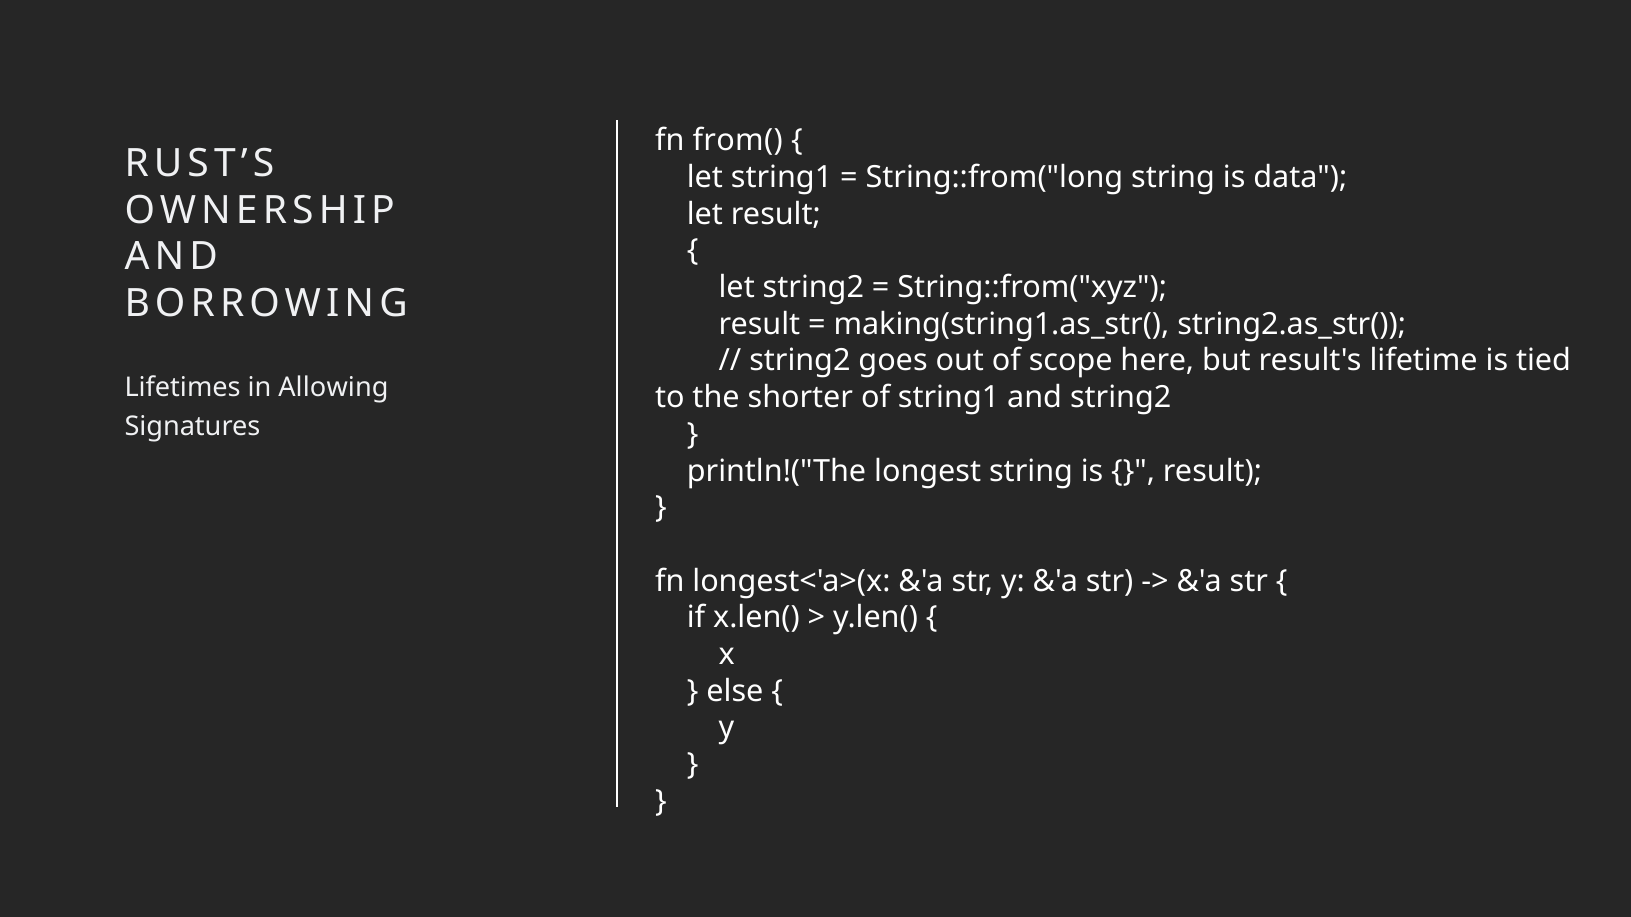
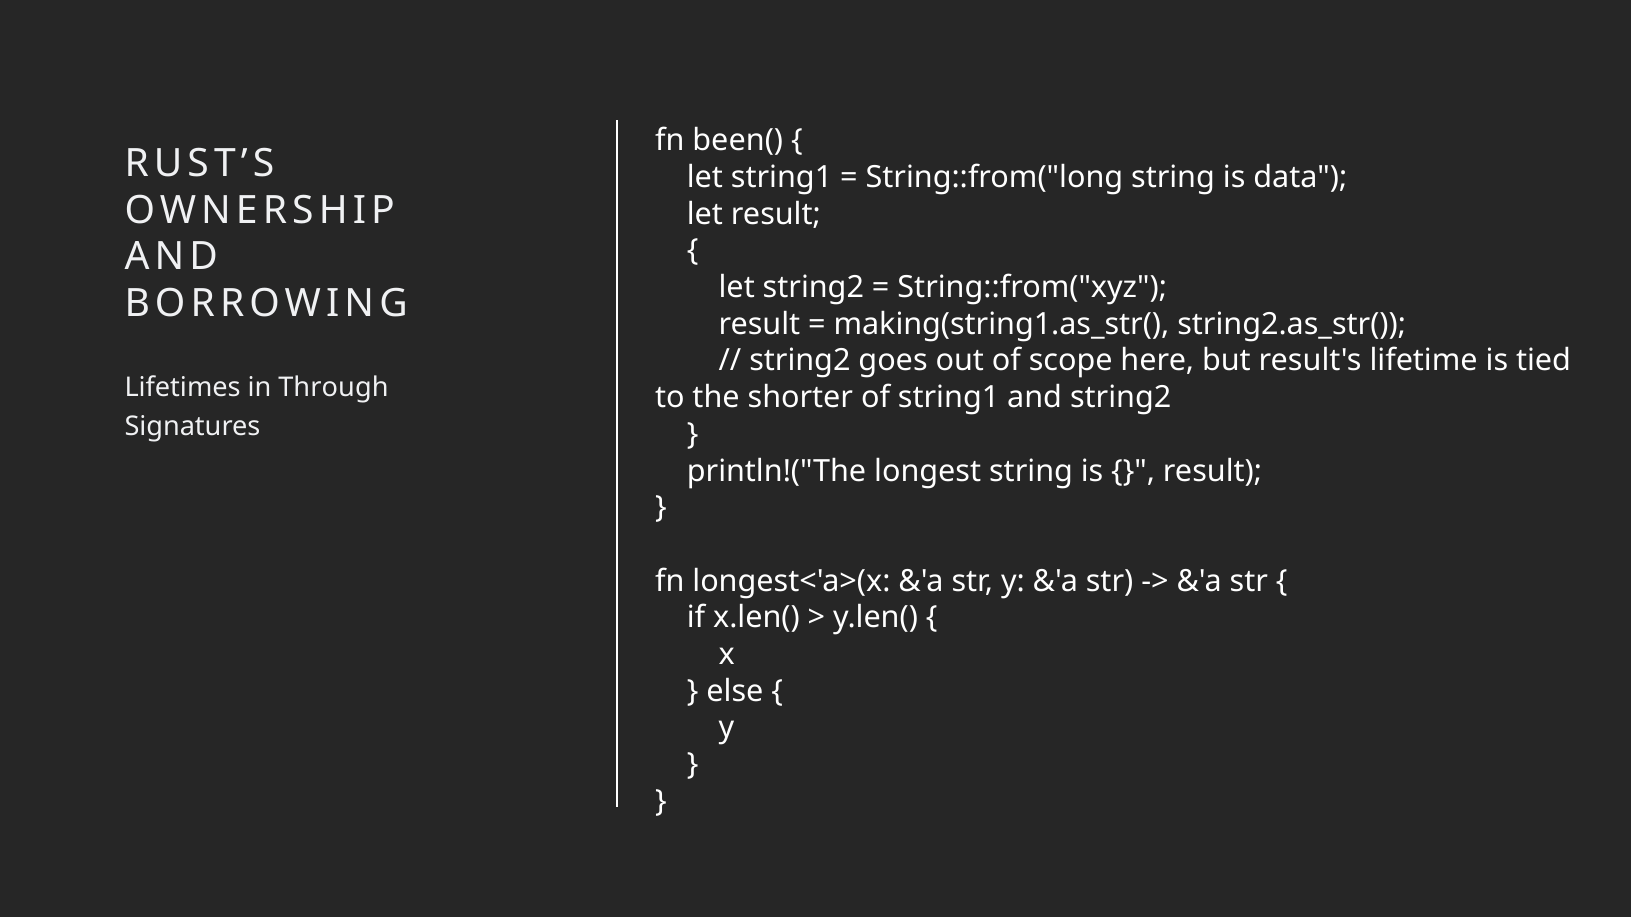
from(: from( -> been(
Allowing: Allowing -> Through
